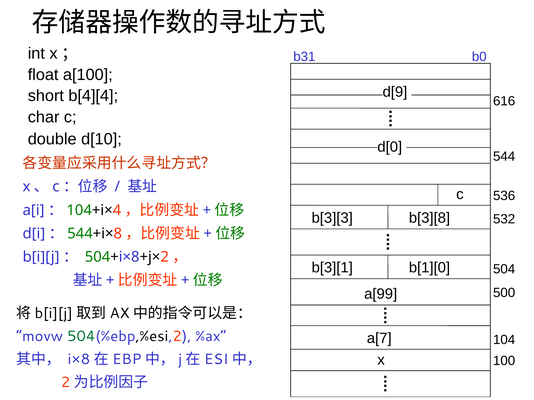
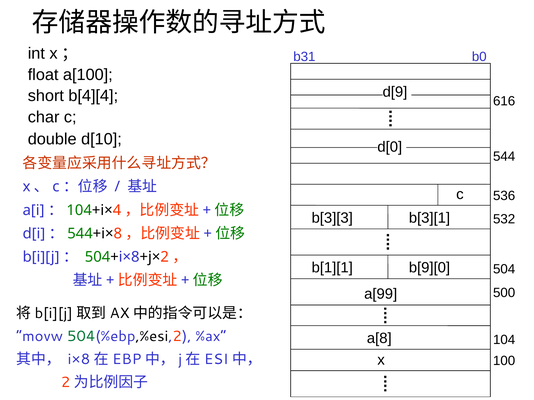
b[3][8: b[3][8 -> b[3][1
b[3][1: b[3][1 -> b[1][1
b[1][0: b[1][0 -> b[9][0
a[7: a[7 -> a[8
